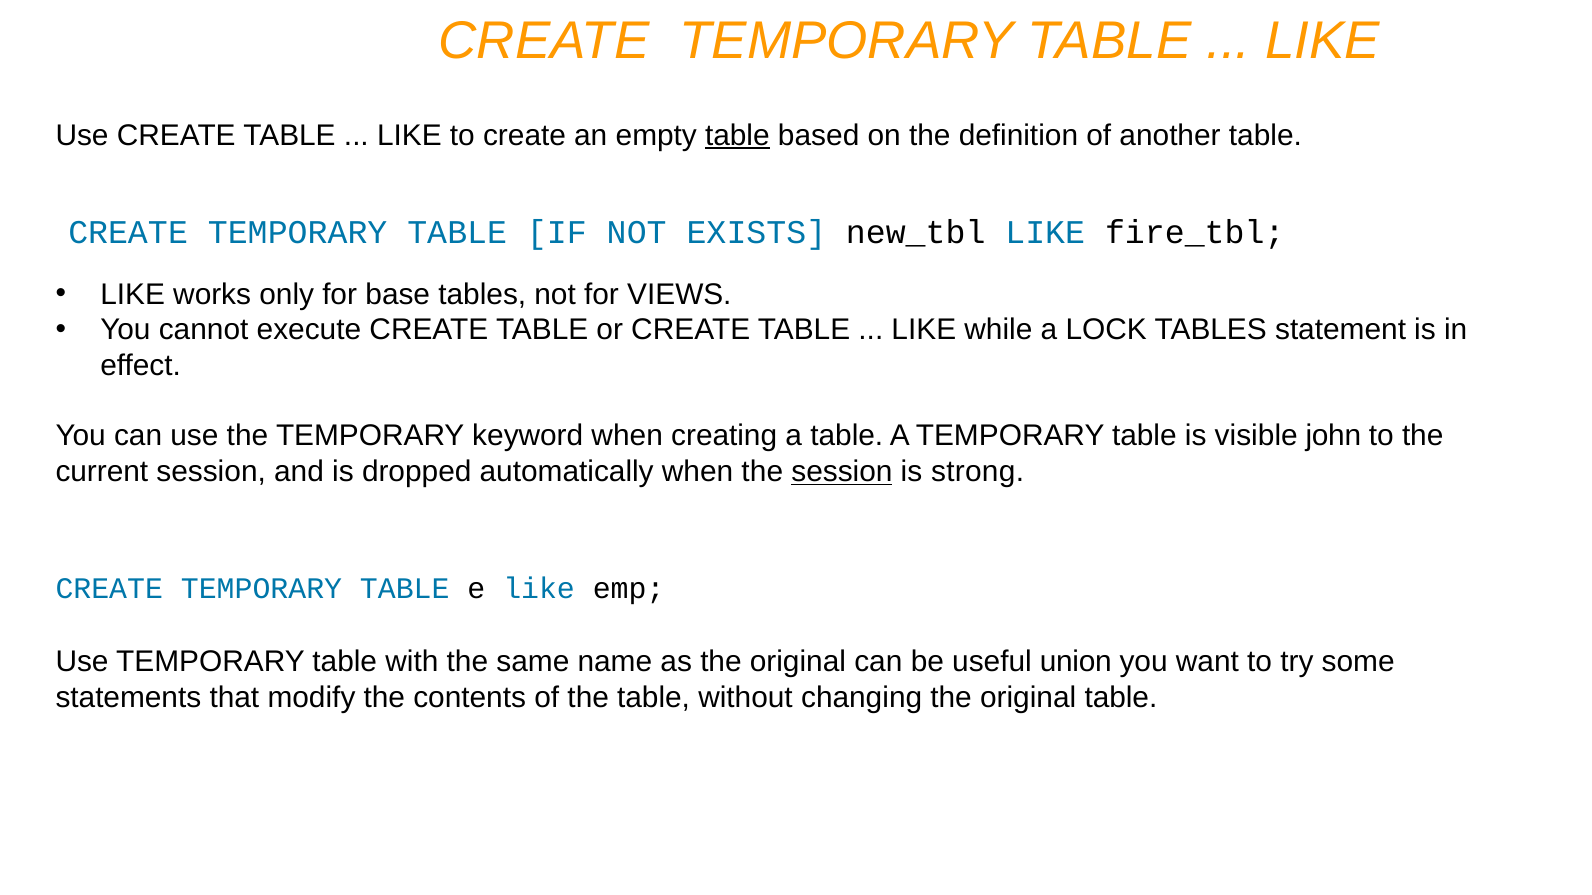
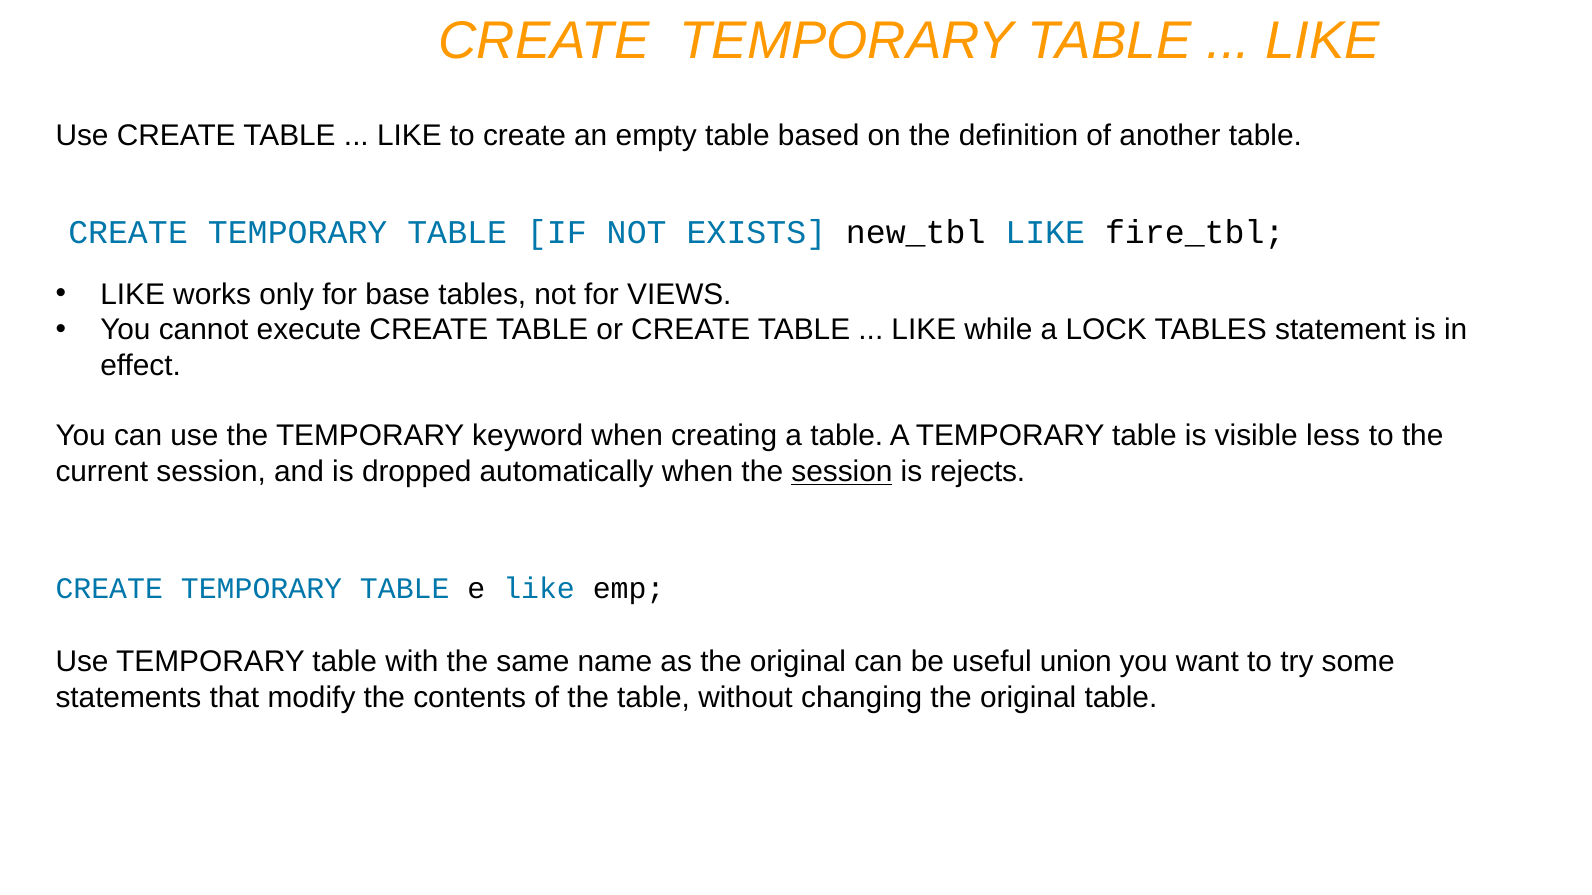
table at (737, 135) underline: present -> none
john: john -> less
strong: strong -> rejects
